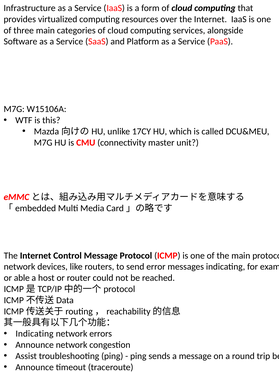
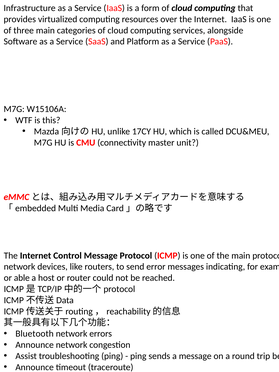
Indicating at (35, 334): Indicating -> Bluetooth
